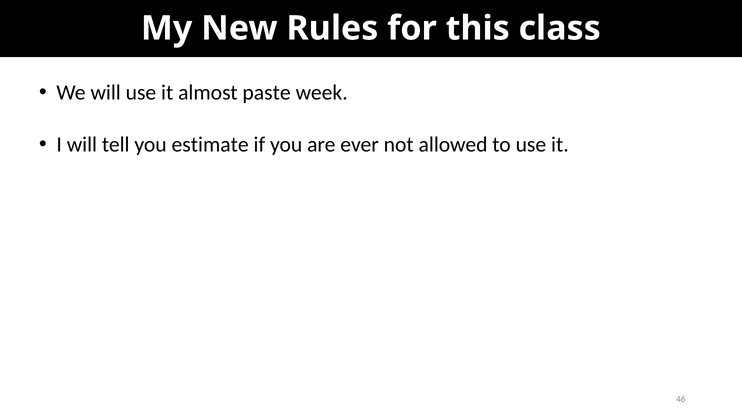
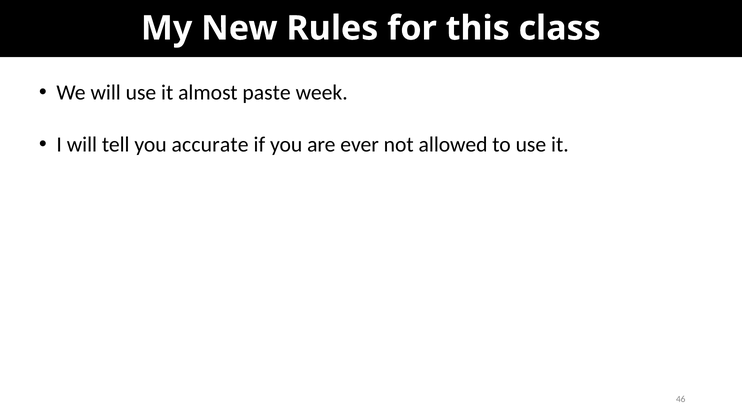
estimate: estimate -> accurate
